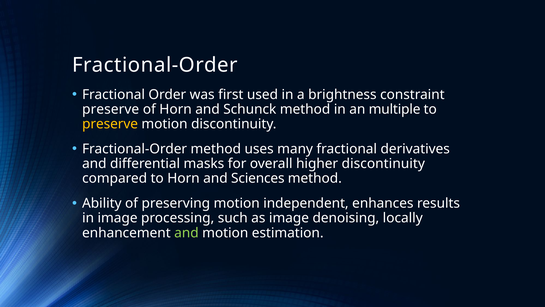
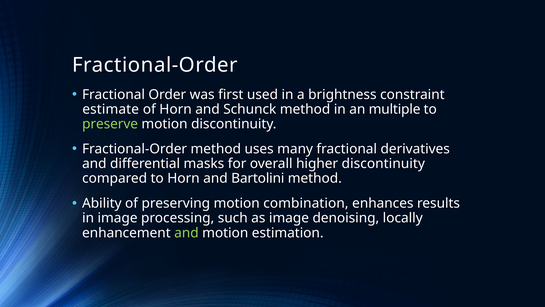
preserve at (111, 109): preserve -> estimate
preserve at (110, 124) colour: yellow -> light green
Sciences: Sciences -> Bartolini
independent: independent -> combination
